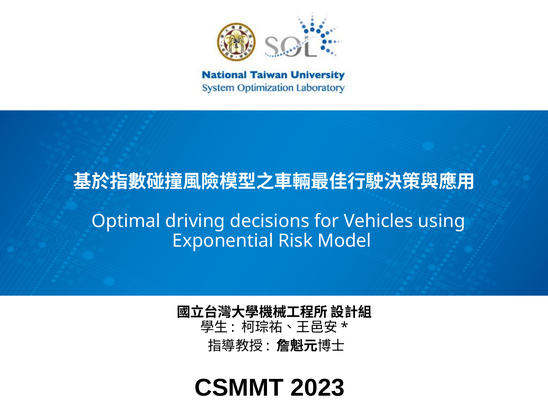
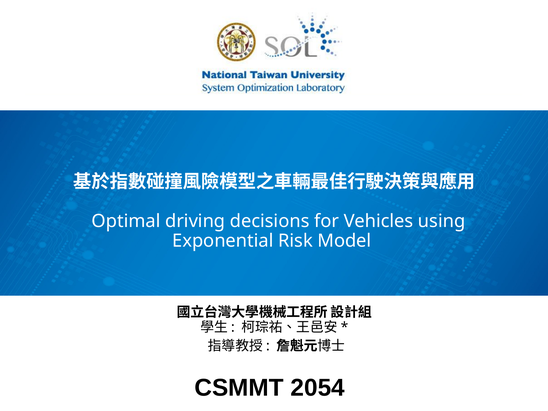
2023: 2023 -> 2054
